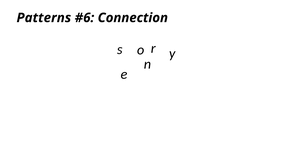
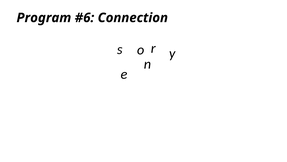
Patterns: Patterns -> Program
